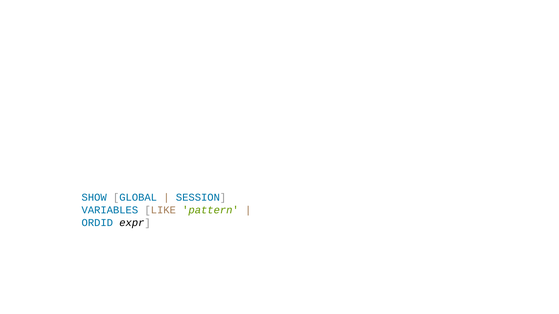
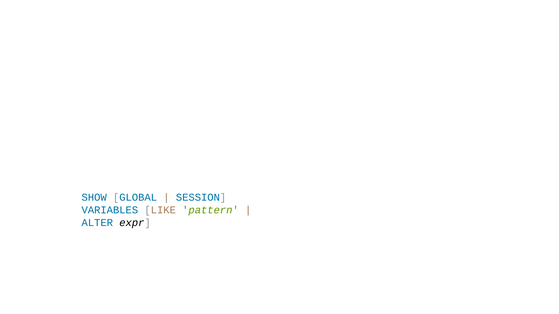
ORDID: ORDID -> ALTER
